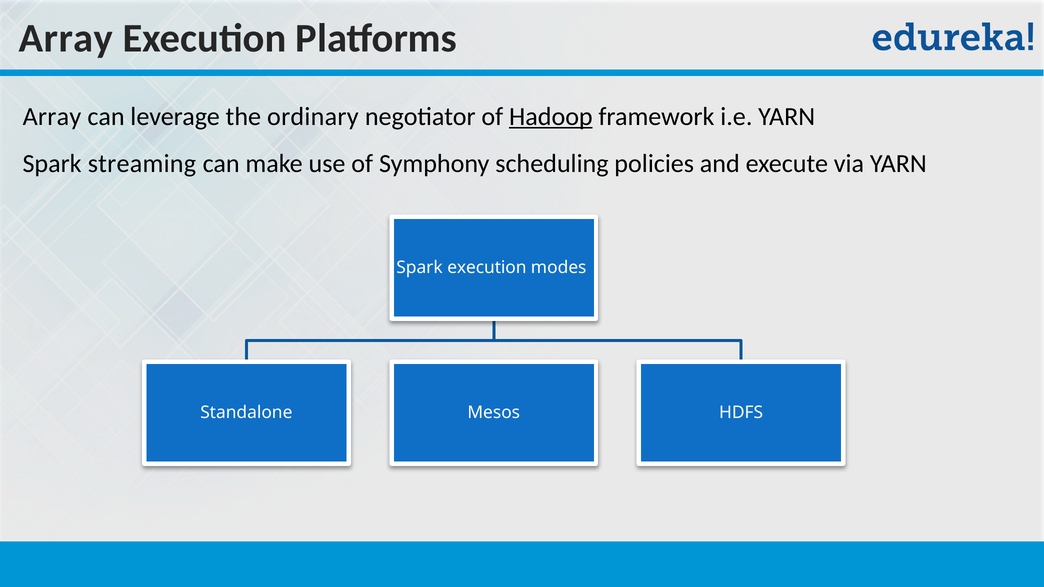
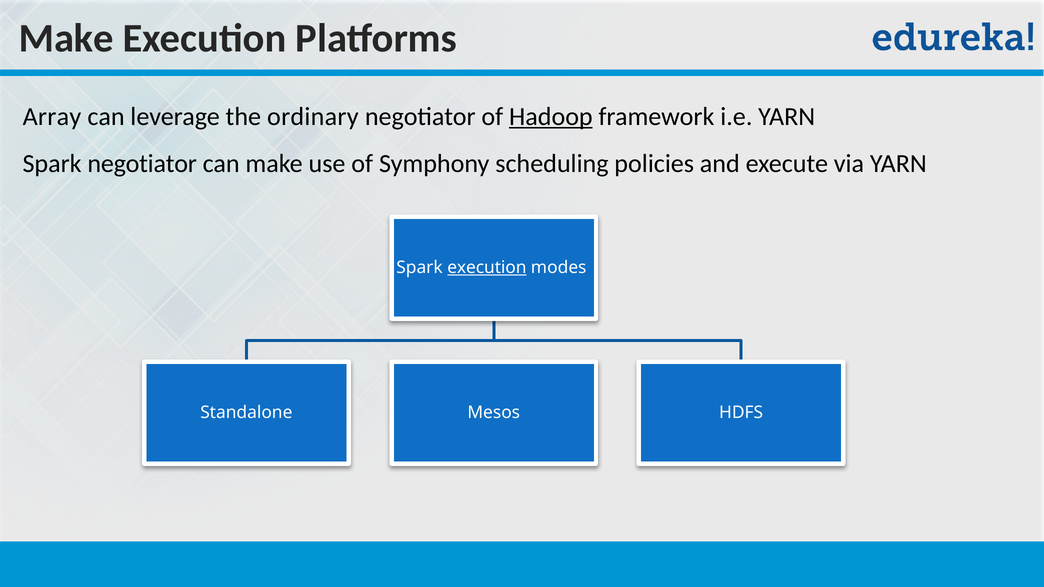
Array at (66, 38): Array -> Make
Spark streaming: streaming -> negotiator
execution at (487, 268) underline: none -> present
